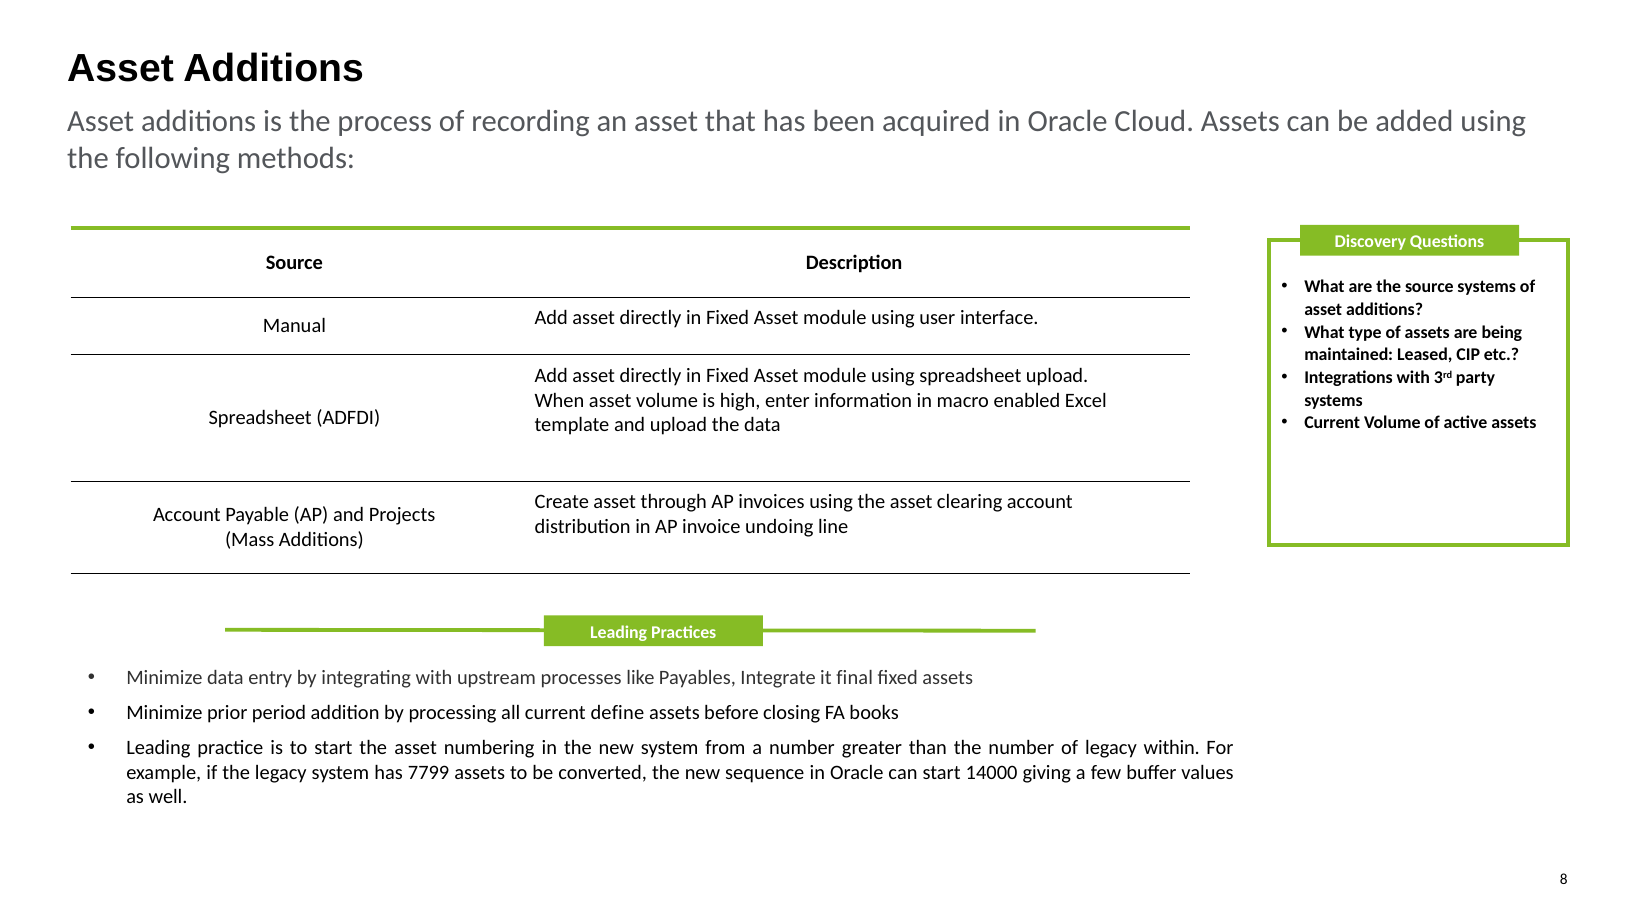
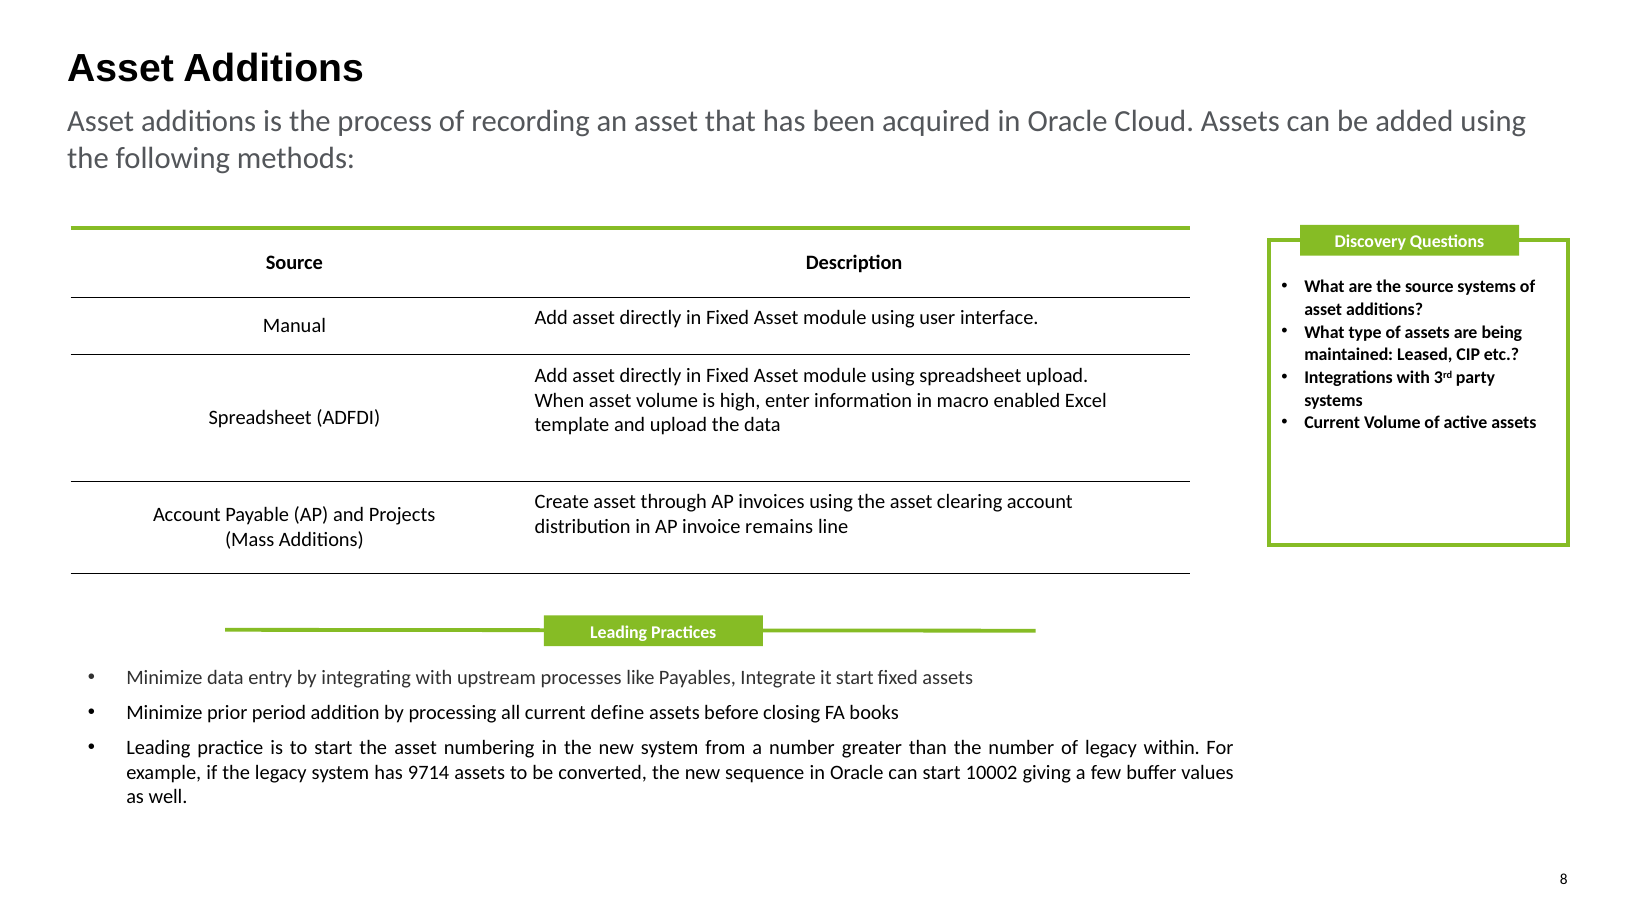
undoing: undoing -> remains
it final: final -> start
7799: 7799 -> 9714
14000: 14000 -> 10002
